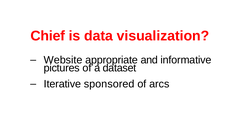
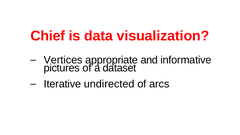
Website: Website -> Vertices
sponsored: sponsored -> undirected
